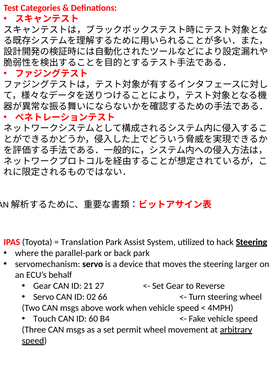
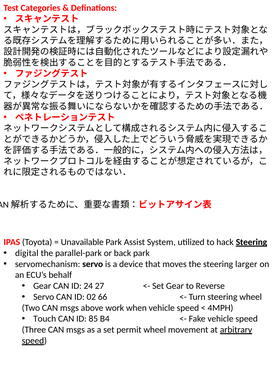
Translation: Translation -> Unavailable
where: where -> digital
21: 21 -> 24
60: 60 -> 85
